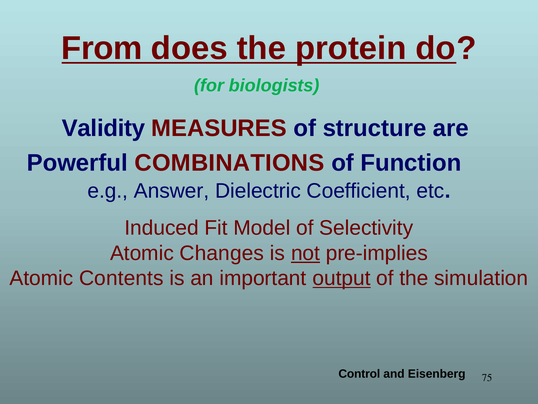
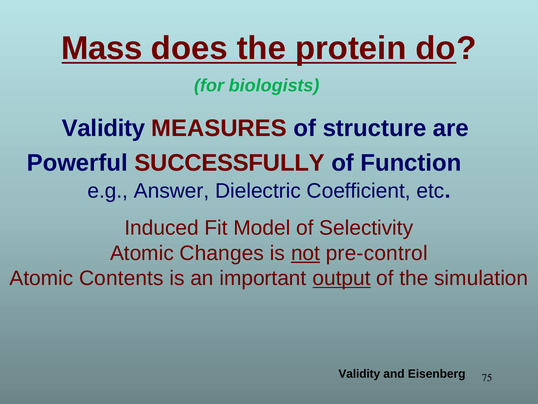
From: From -> Mass
COMBINATIONS: COMBINATIONS -> SUCCESSFULLY
pre-implies: pre-implies -> pre-control
Control at (359, 373): Control -> Validity
